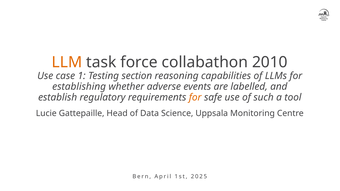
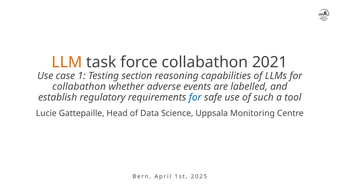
2010: 2010 -> 2021
establishing at (79, 87): establishing -> collabathon
for at (195, 97) colour: orange -> blue
